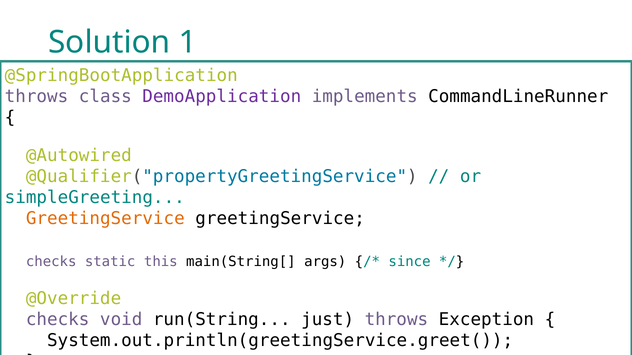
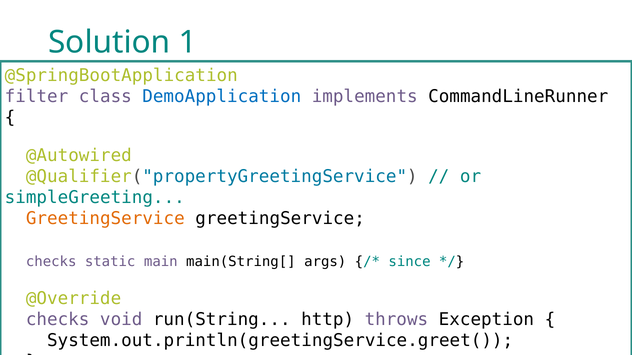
throws at (36, 97): throws -> filter
DemoApplication colour: purple -> blue
this: this -> main
just: just -> http
